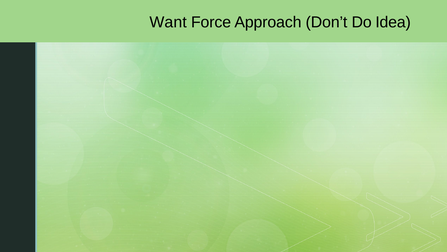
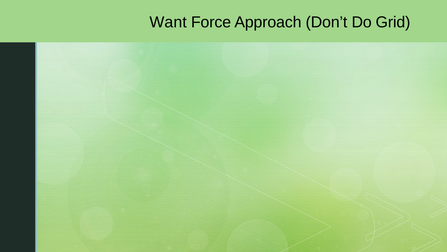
Idea: Idea -> Grid
